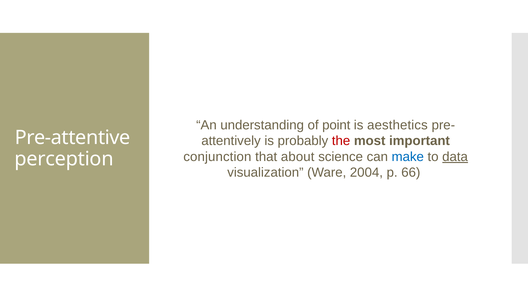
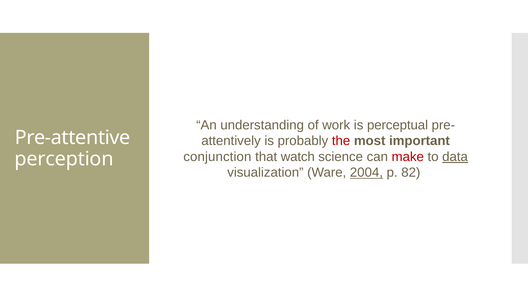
point: point -> work
aesthetics: aesthetics -> perceptual
about: about -> watch
make colour: blue -> red
2004 underline: none -> present
66: 66 -> 82
